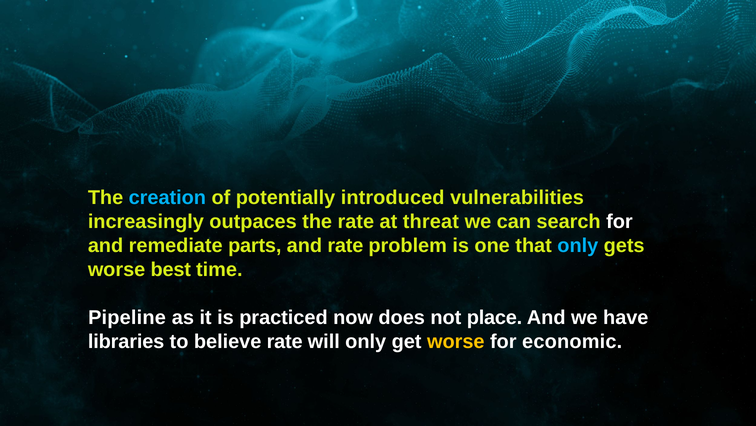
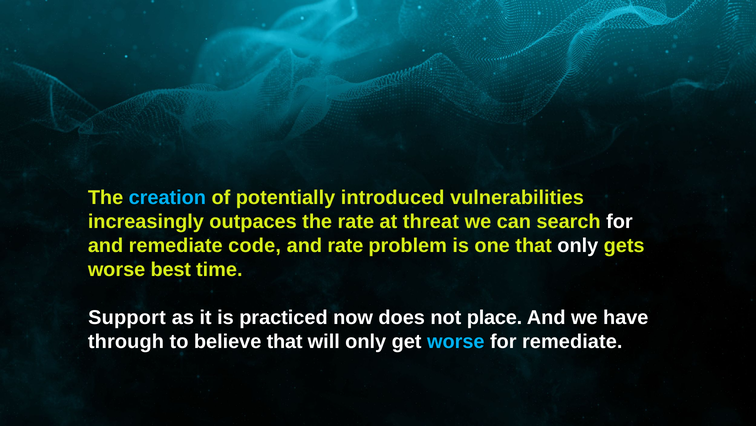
parts: parts -> code
only at (578, 245) colour: light blue -> white
Pipeline: Pipeline -> Support
libraries: libraries -> through
believe rate: rate -> that
worse at (456, 341) colour: yellow -> light blue
for economic: economic -> remediate
